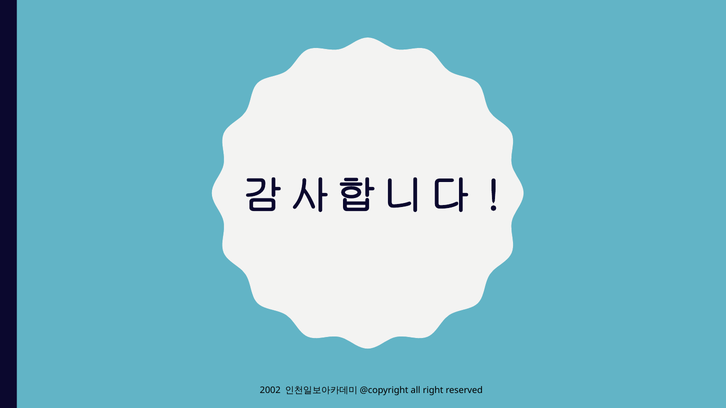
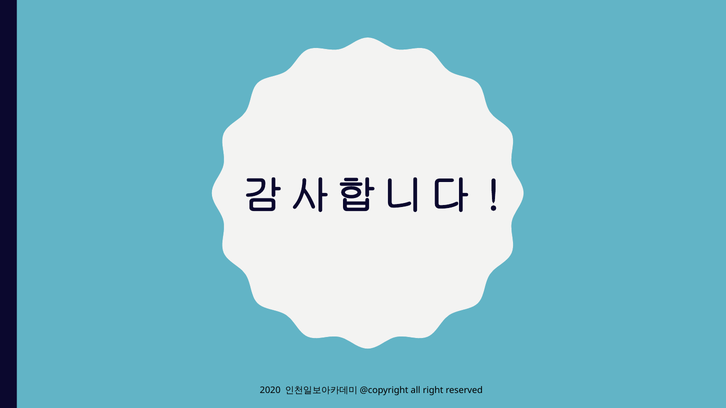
2002: 2002 -> 2020
